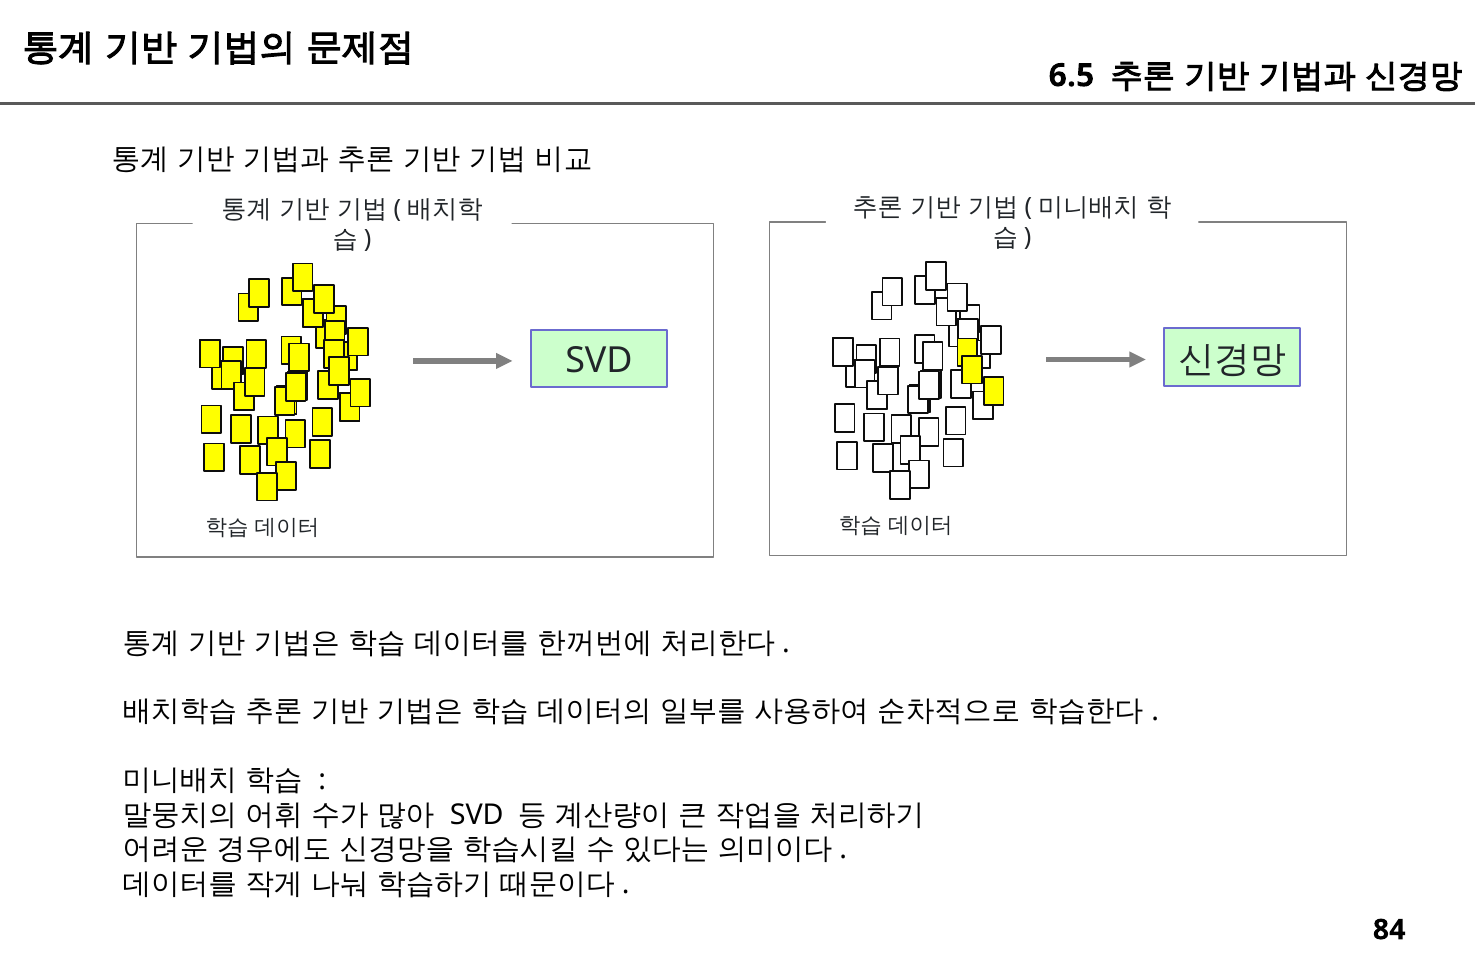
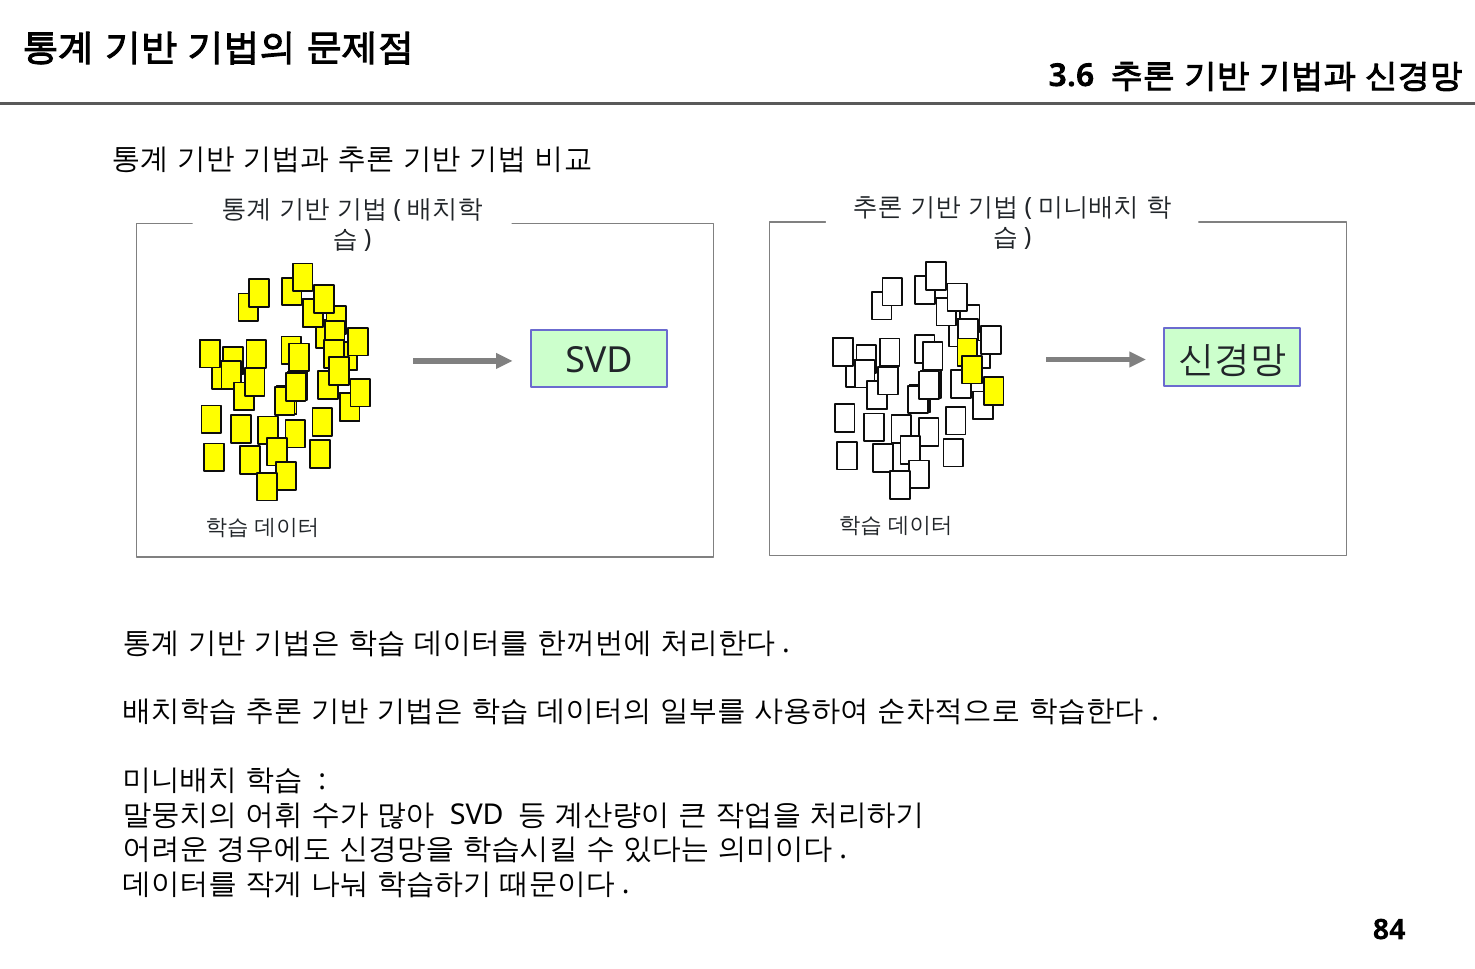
6.5: 6.5 -> 3.6
